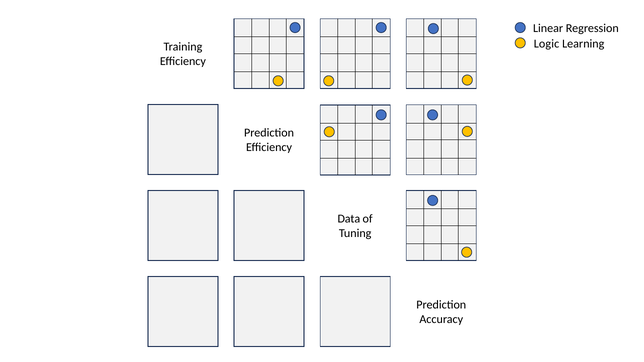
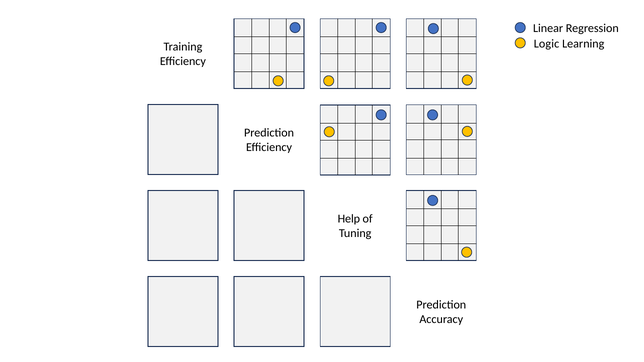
Data: Data -> Help
